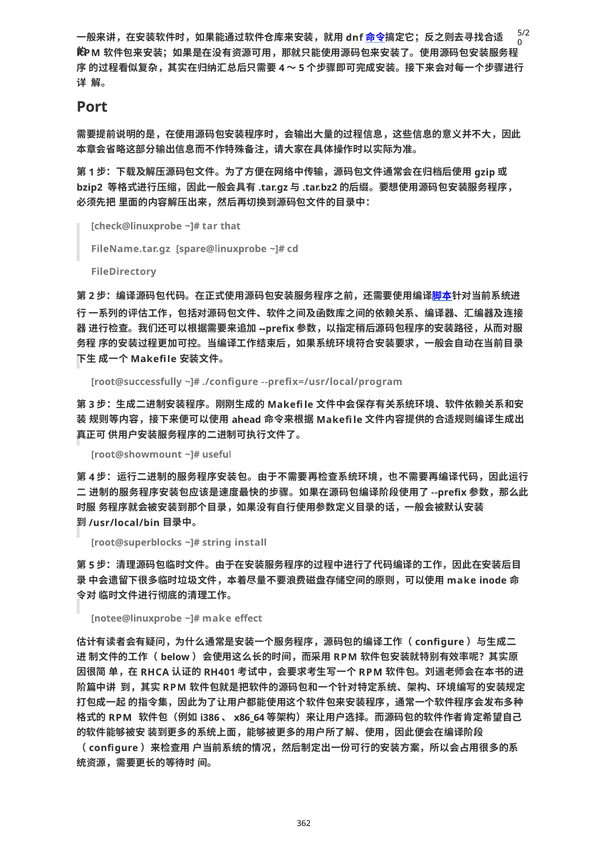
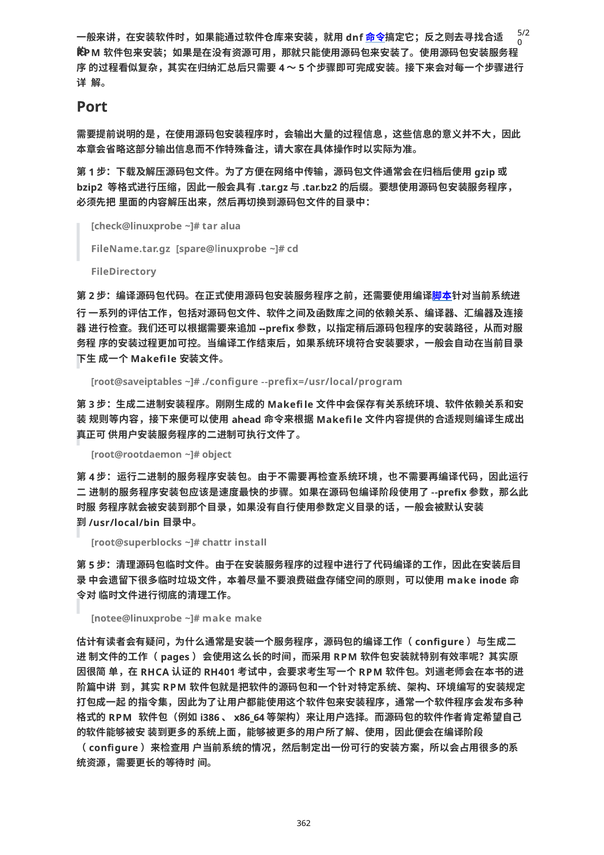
that: that -> alua
root@successfully: root@successfully -> root@saveiptables
root@showmount: root@showmount -> root@rootdaemon
useful: useful -> object
string: string -> chattr
make effect: effect -> make
below: below -> pages
